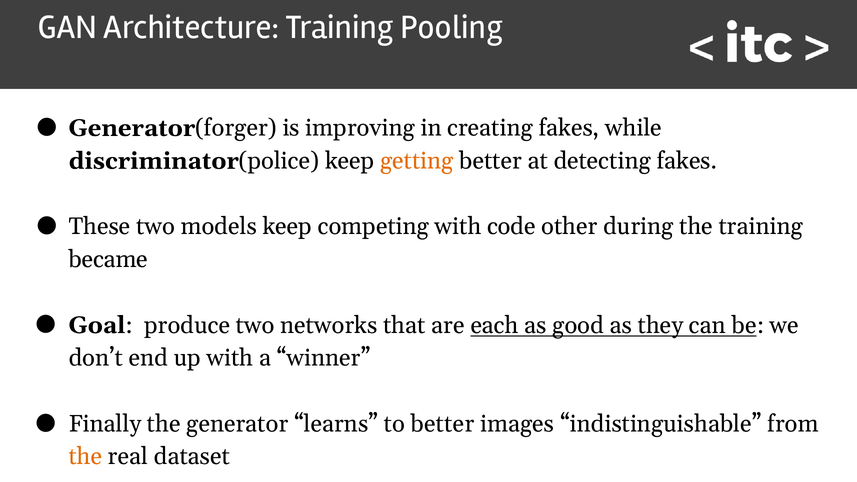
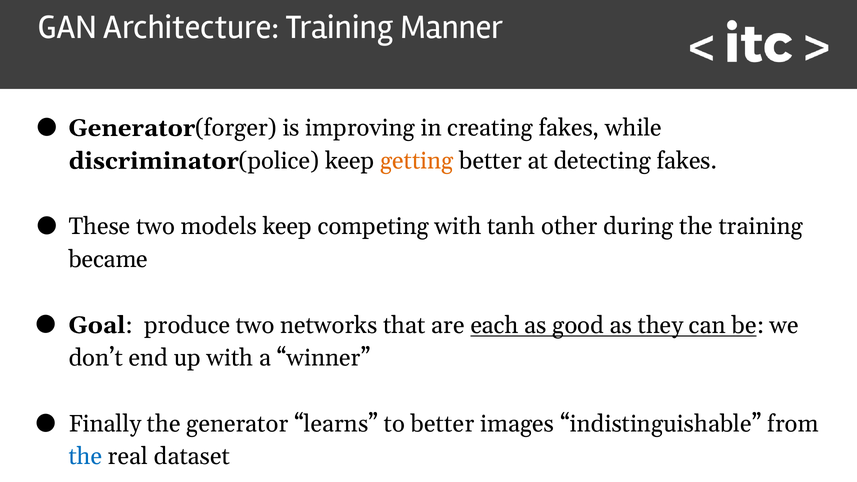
Pooling: Pooling -> Manner
code: code -> tanh
the at (85, 457) colour: orange -> blue
